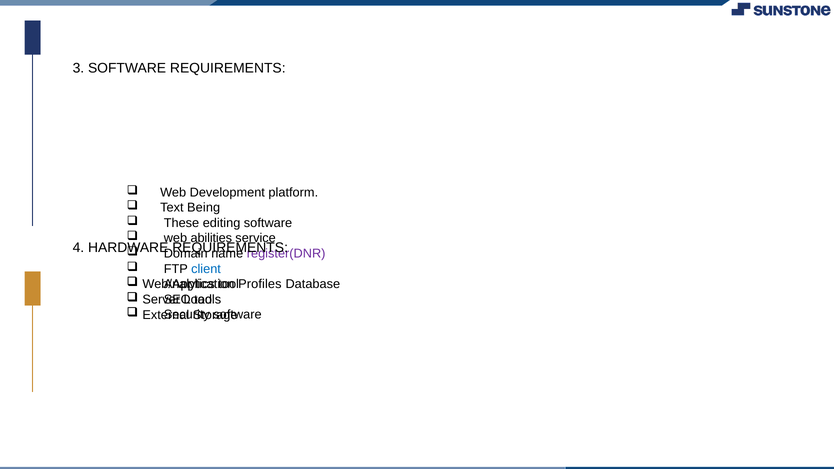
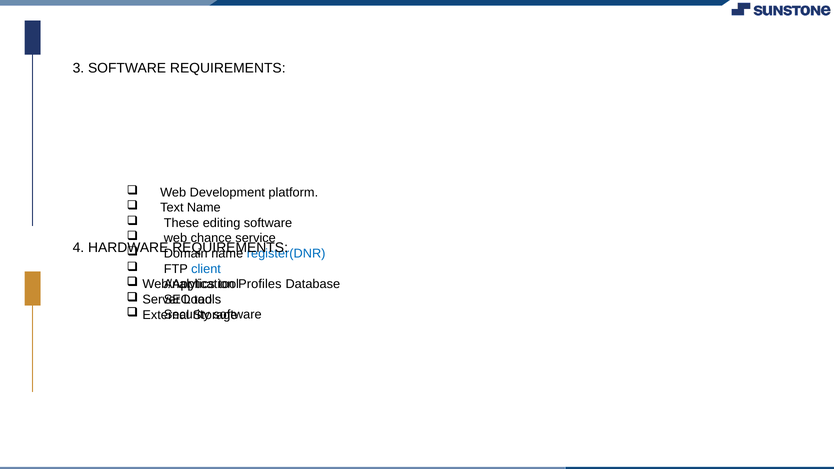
Text Being: Being -> Name
abilities: abilities -> chance
register(DNR colour: purple -> blue
